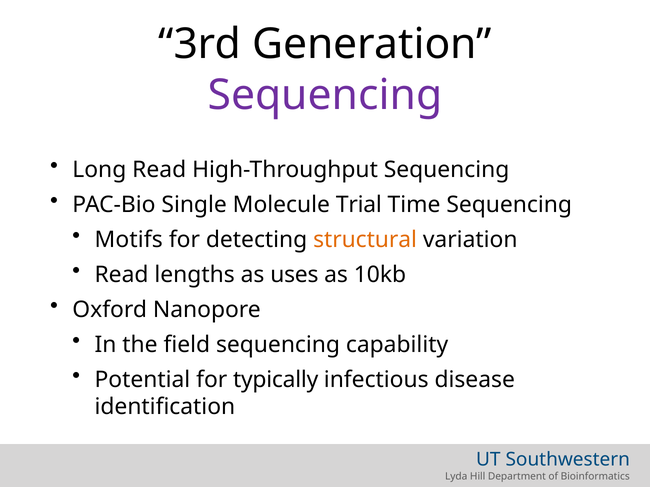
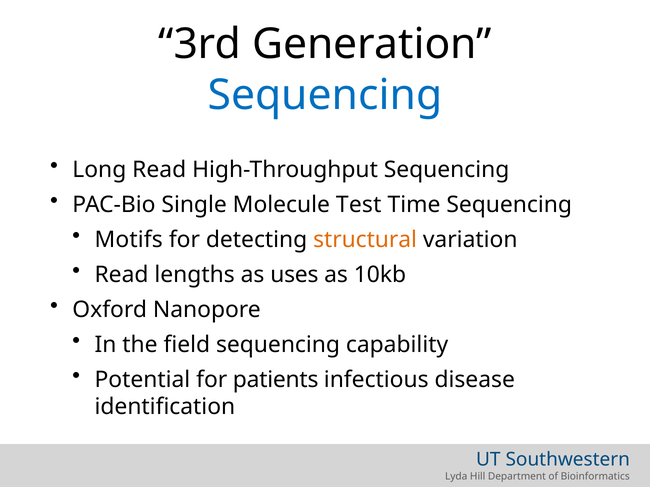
Sequencing at (325, 95) colour: purple -> blue
Trial: Trial -> Test
typically: typically -> patients
